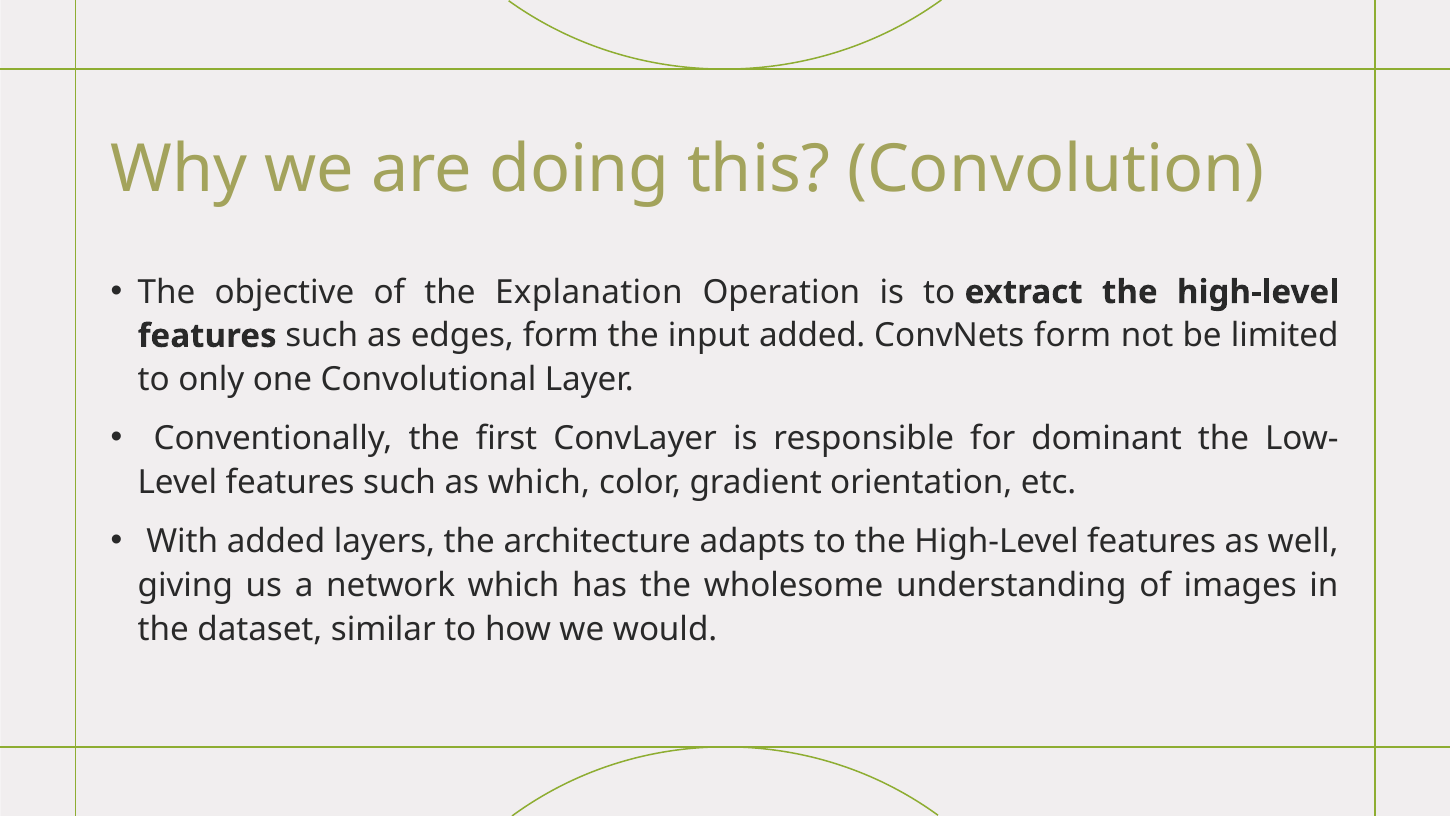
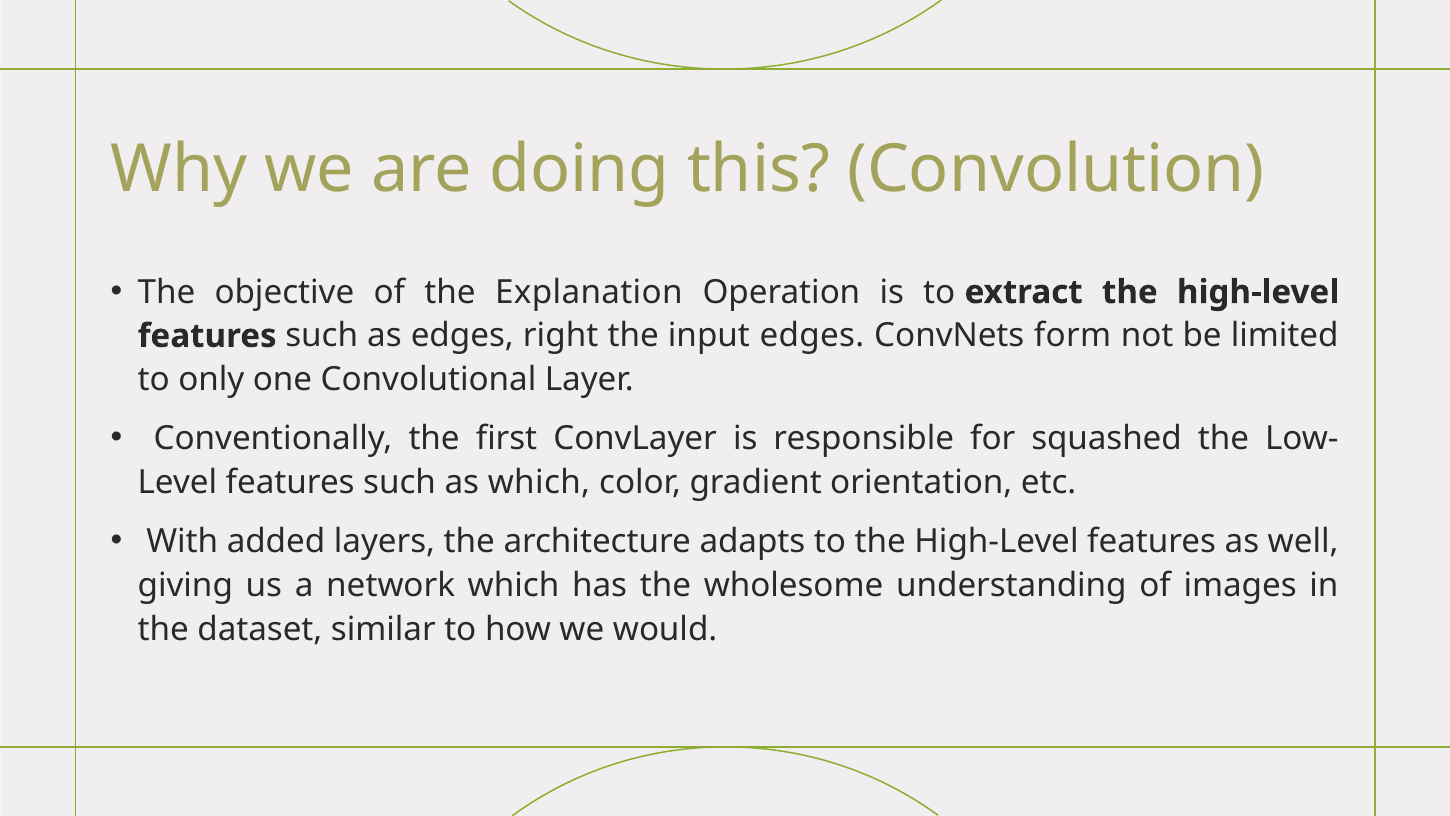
edges form: form -> right
input added: added -> edges
dominant: dominant -> squashed
